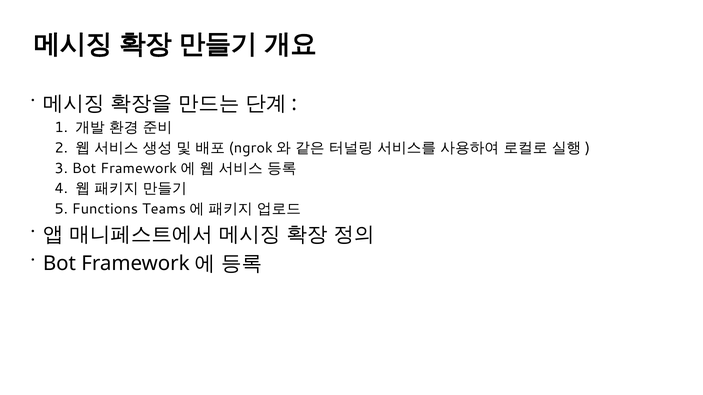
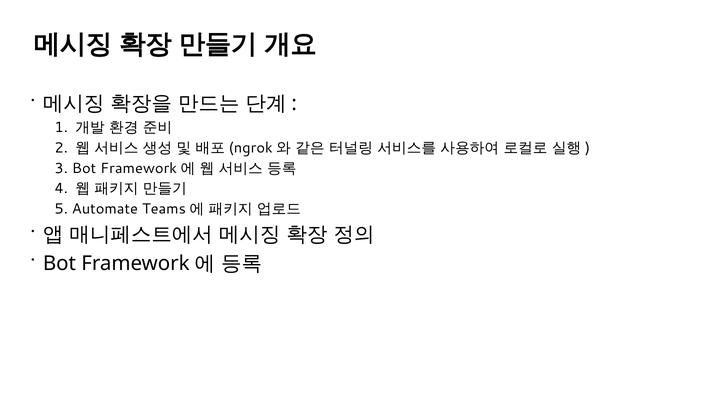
Functions: Functions -> Automate
